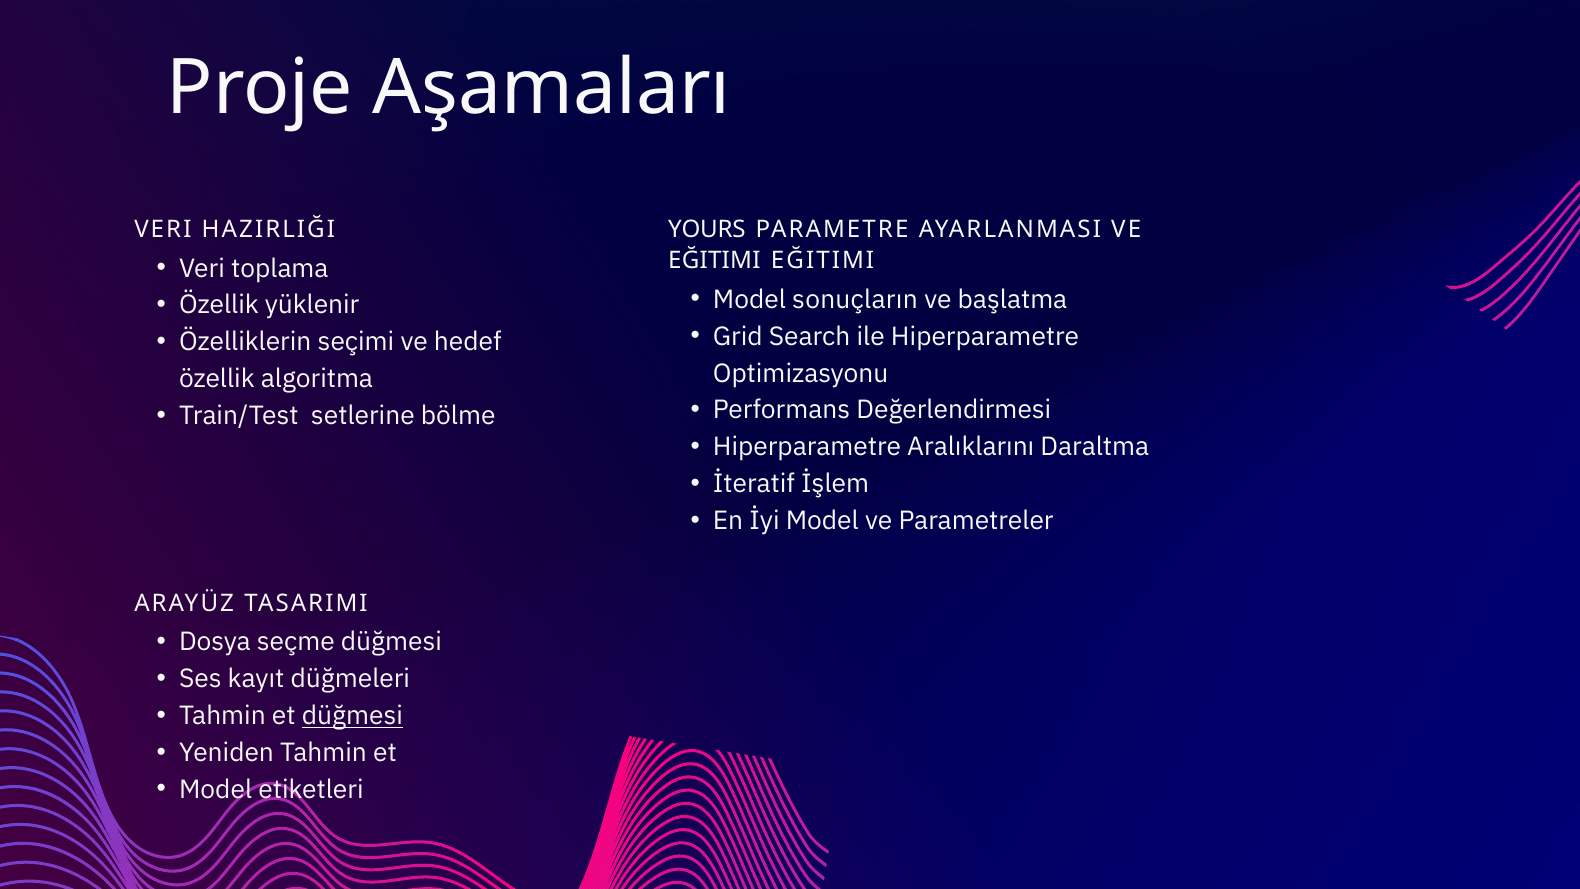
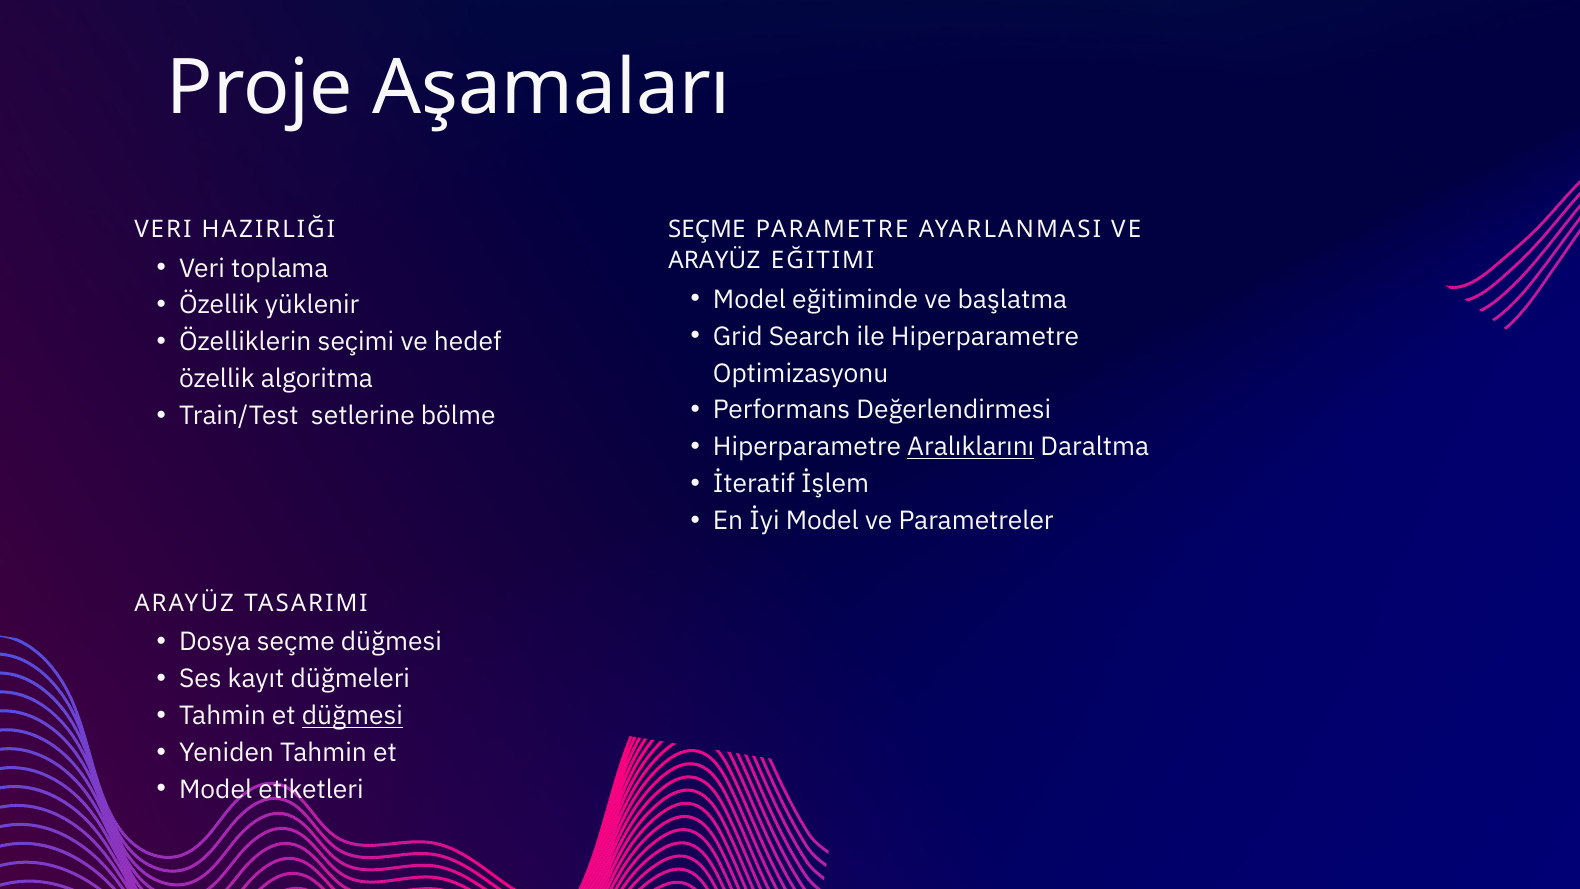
YOURS at (707, 229): YOURS -> SEÇME
EĞITIMI at (714, 261): EĞITIMI -> ARAYÜZ
sonuçların: sonuçların -> eğitiminde
Aralıklarını underline: none -> present
